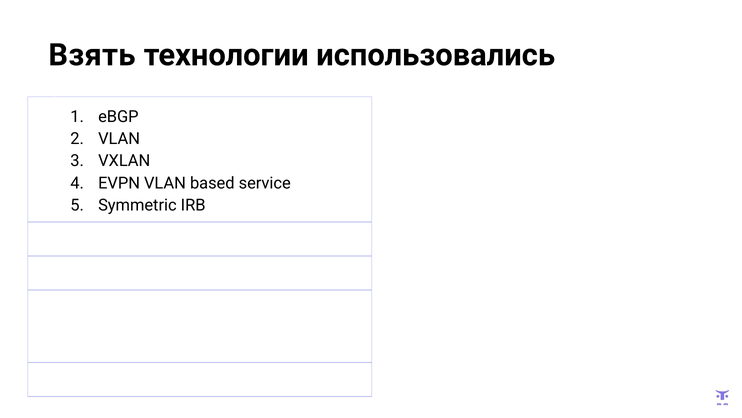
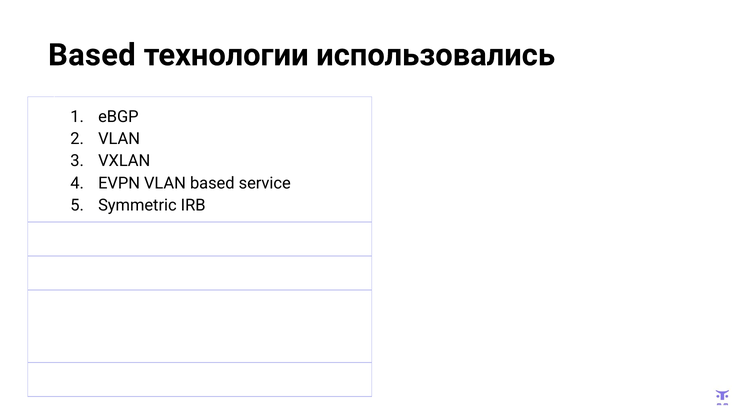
Взять at (92, 55): Взять -> Based
